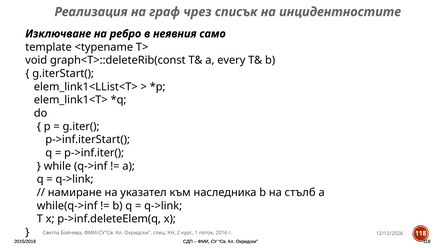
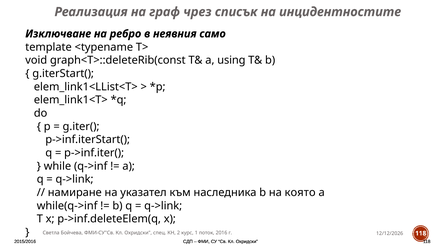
every: every -> using
стълб: стълб -> която
